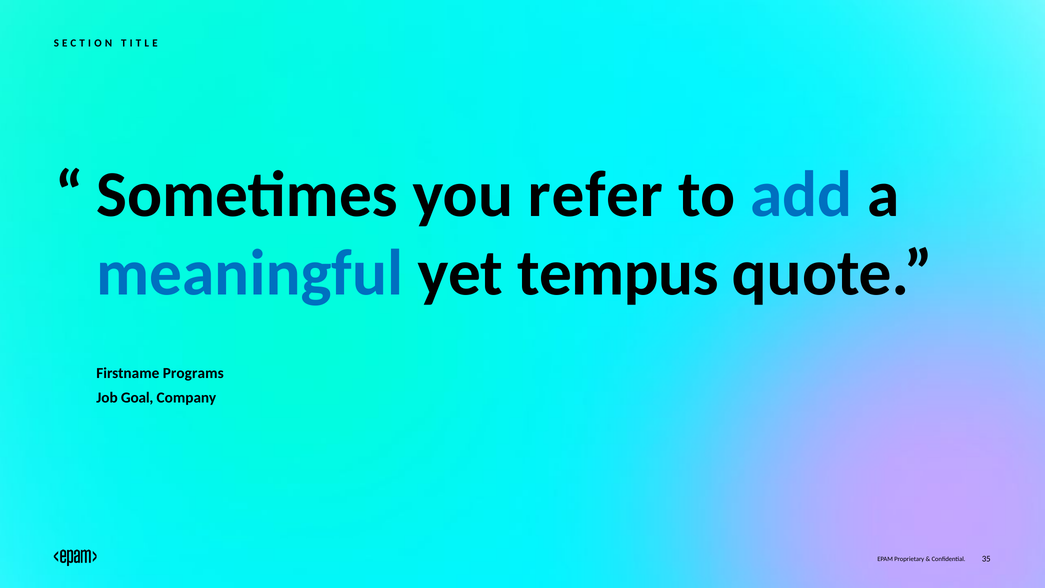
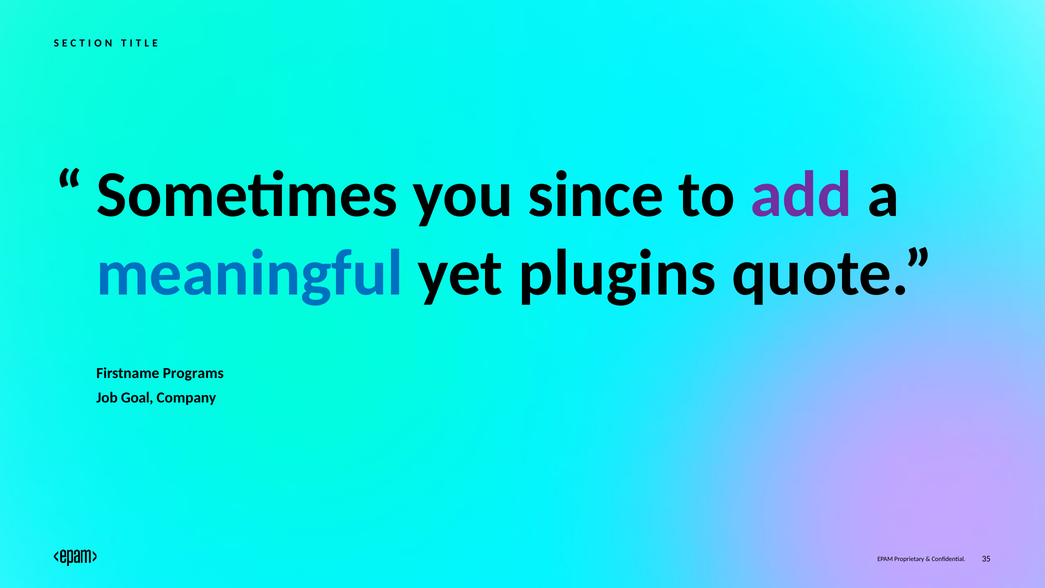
refer: refer -> since
add colour: blue -> purple
tempus: tempus -> plugins
